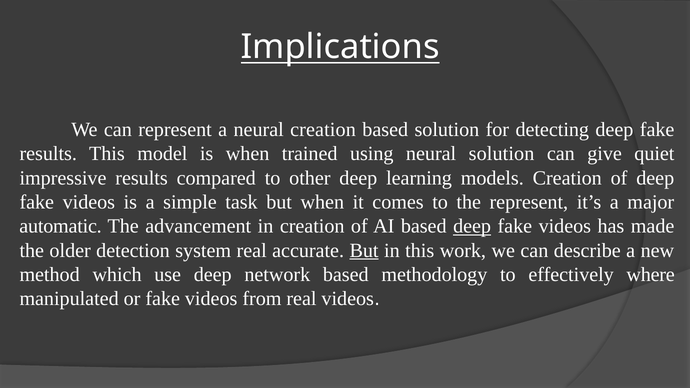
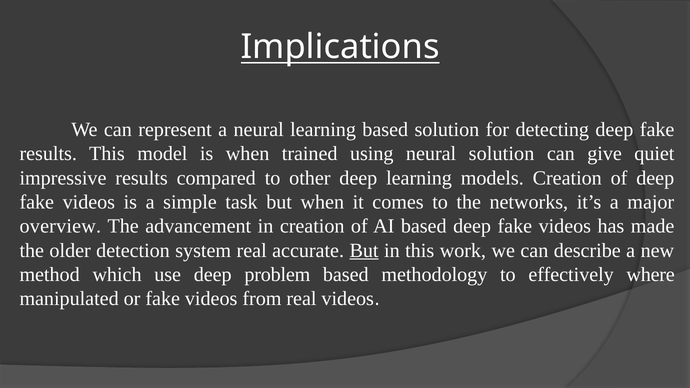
neural creation: creation -> learning
the represent: represent -> networks
automatic: automatic -> overview
deep at (472, 226) underline: present -> none
network: network -> problem
